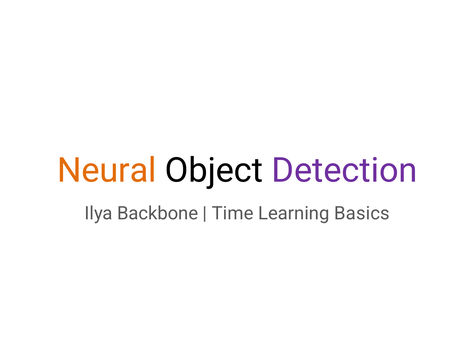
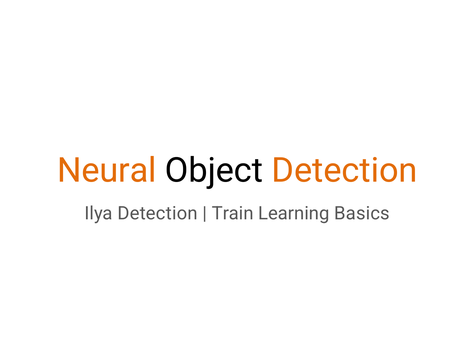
Detection at (345, 171) colour: purple -> orange
Ilya Backbone: Backbone -> Detection
Time: Time -> Train
